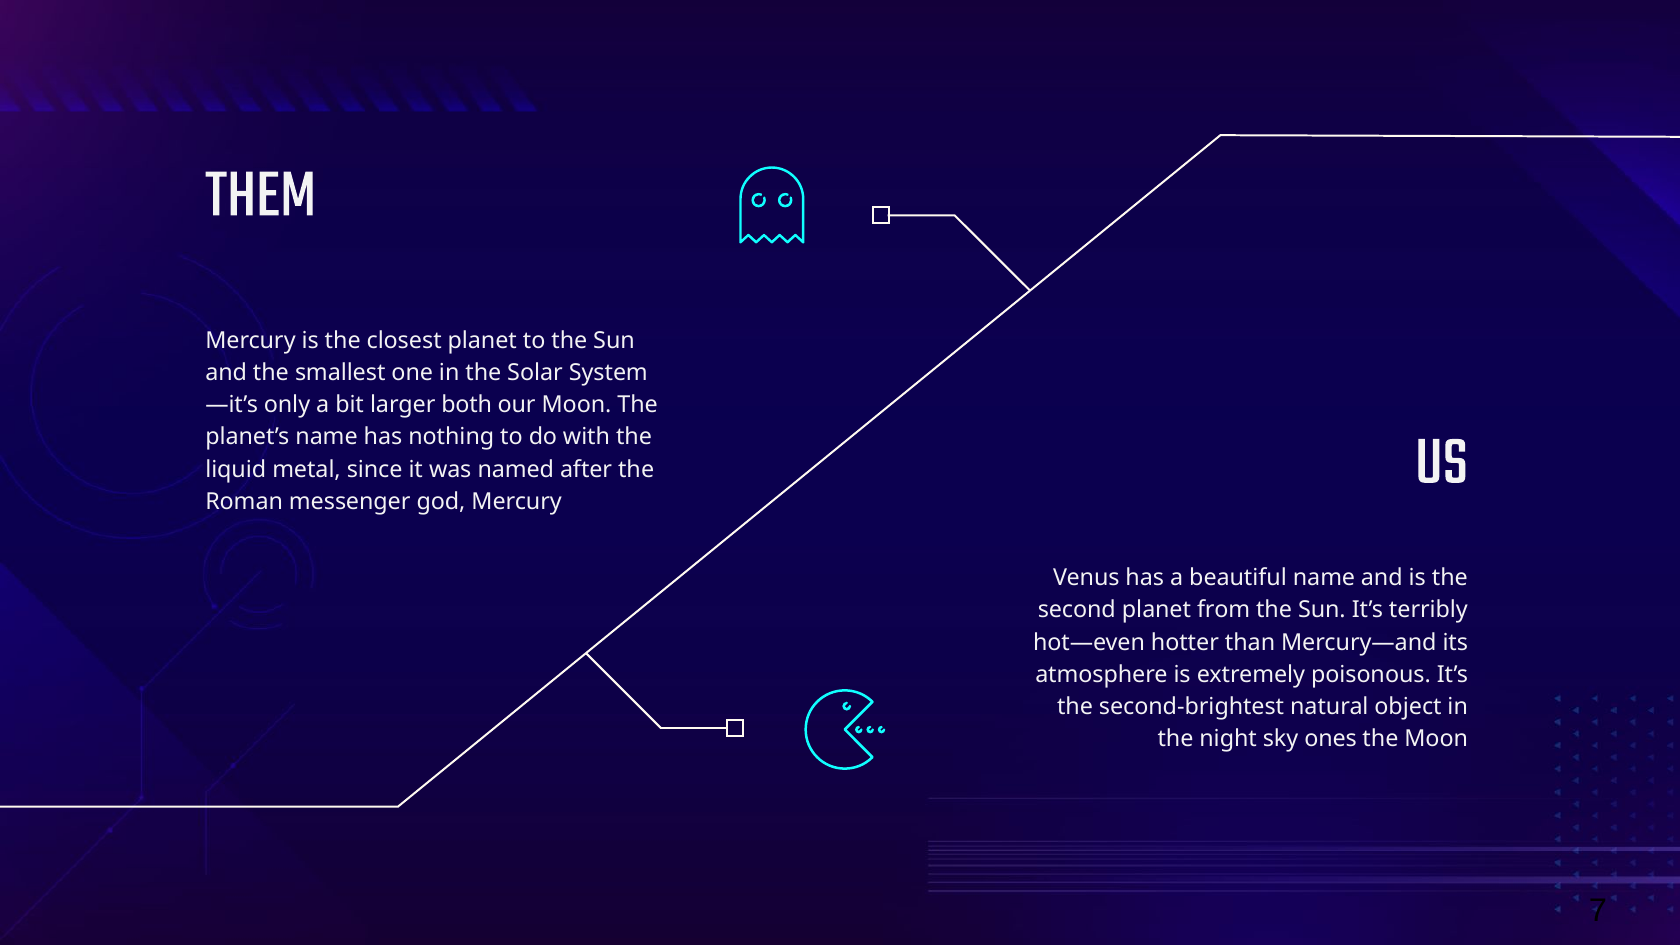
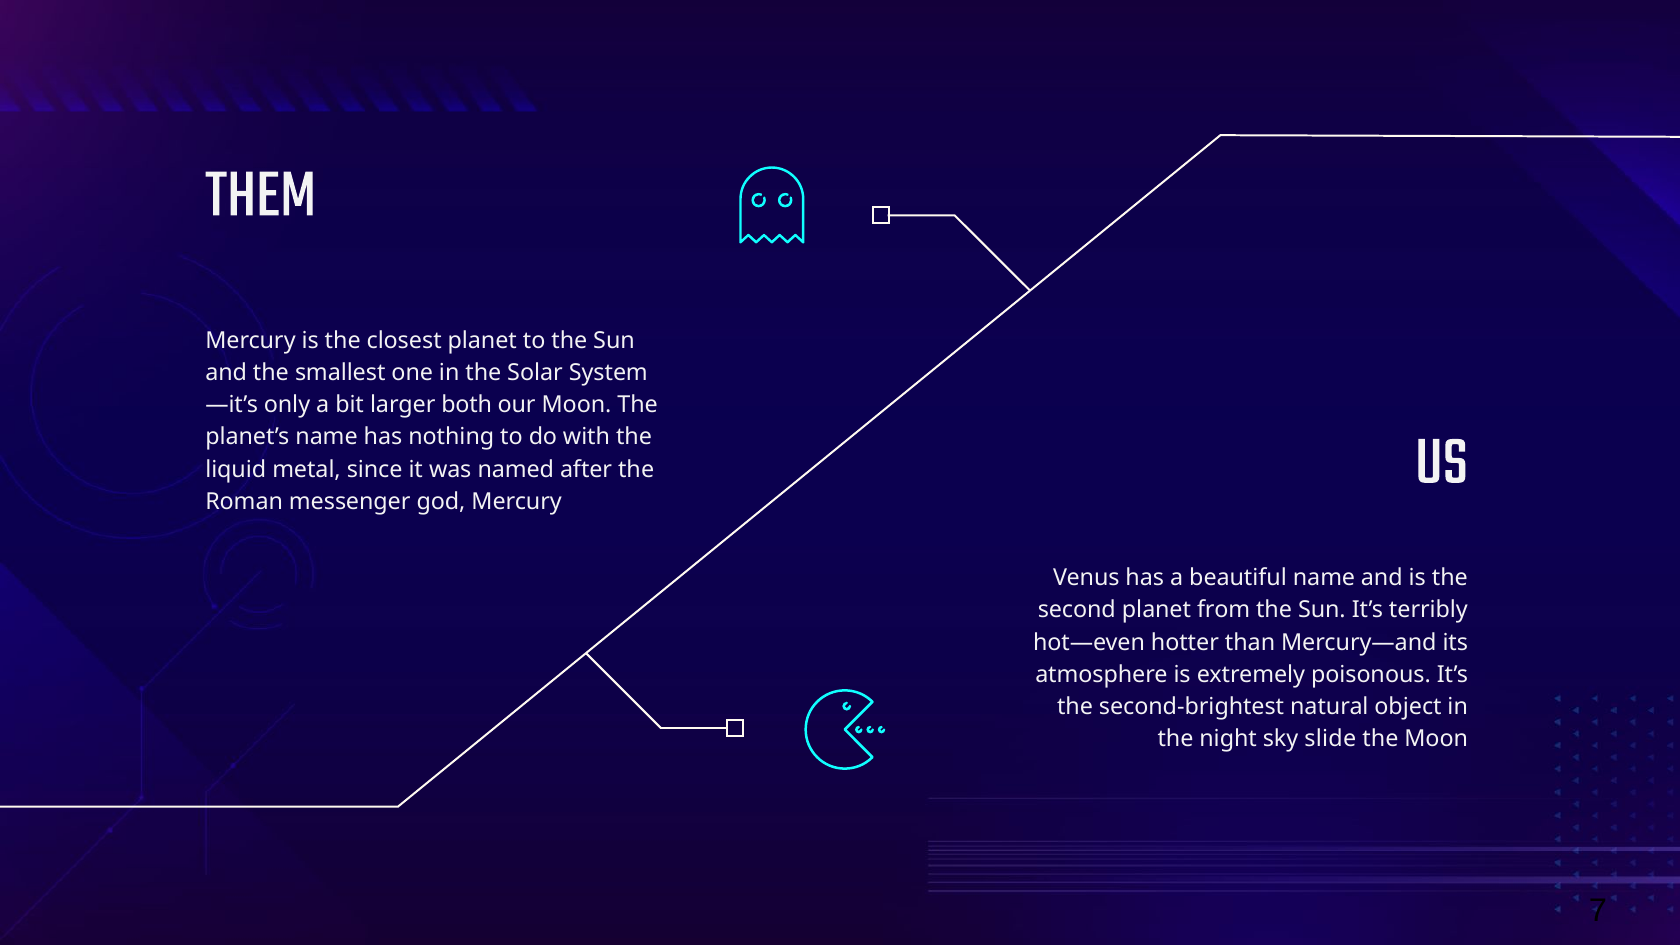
ones: ones -> slide
